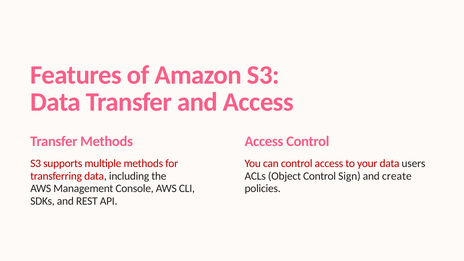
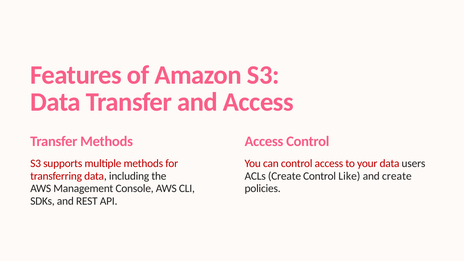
ACLs Object: Object -> Create
Sign: Sign -> Like
